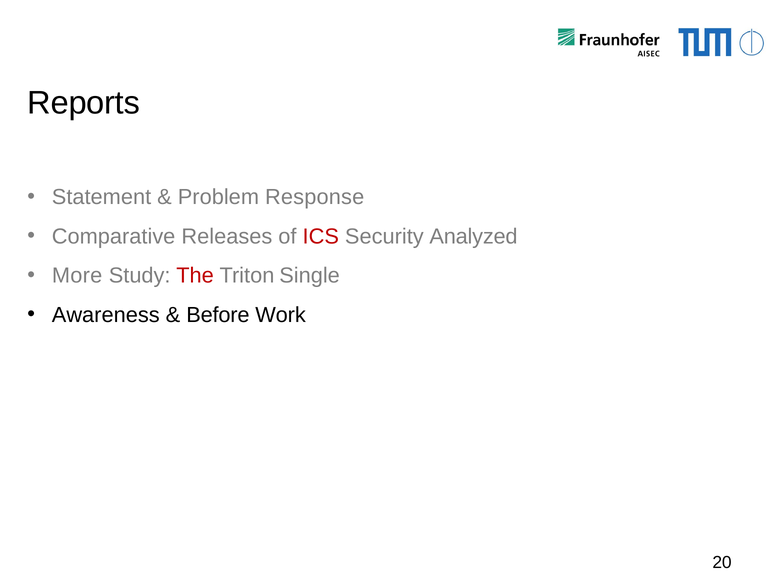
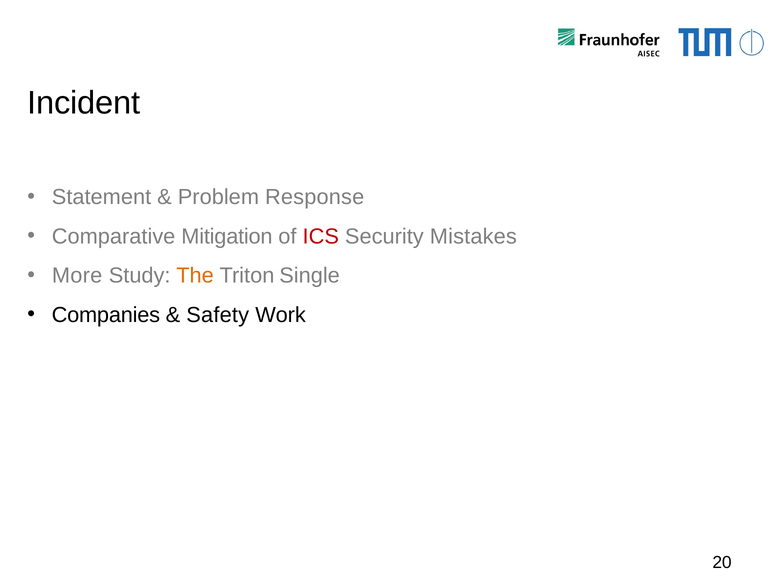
Reports: Reports -> Incident
Releases: Releases -> Mitigation
Analyzed: Analyzed -> Mistakes
The colour: red -> orange
Awareness: Awareness -> Companies
Before: Before -> Safety
